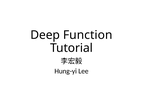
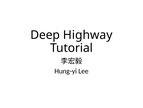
Function: Function -> Highway
